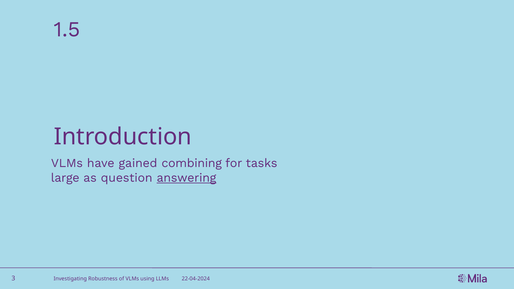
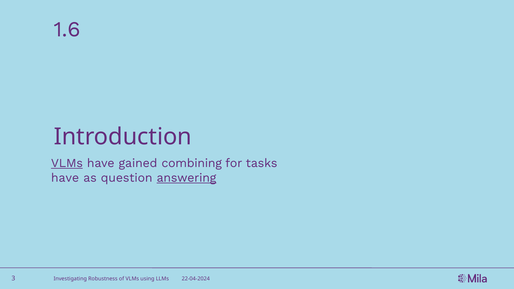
1.5: 1.5 -> 1.6
VLMs at (67, 163) underline: none -> present
large at (65, 178): large -> have
